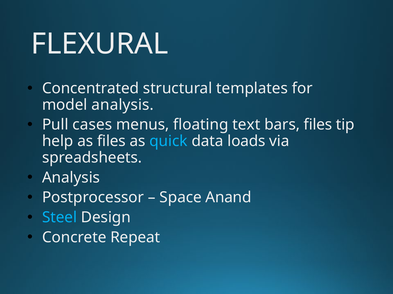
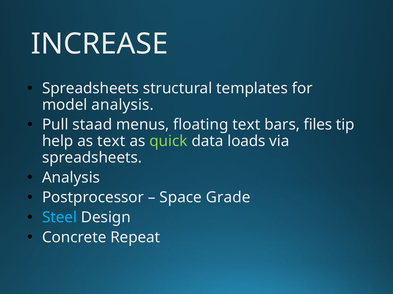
FLEXURAL: FLEXURAL -> INCREASE
Concentrated at (91, 89): Concentrated -> Spreadsheets
cases: cases -> staad
as files: files -> text
quick colour: light blue -> light green
Anand: Anand -> Grade
